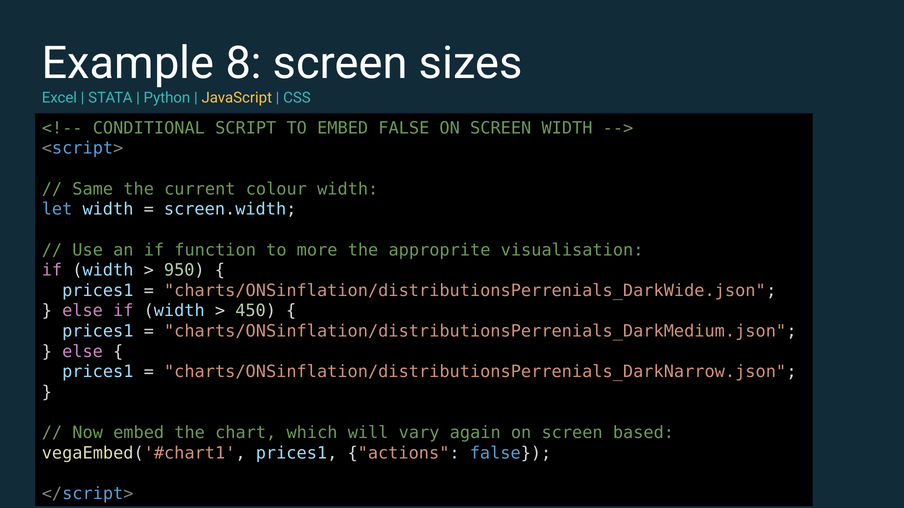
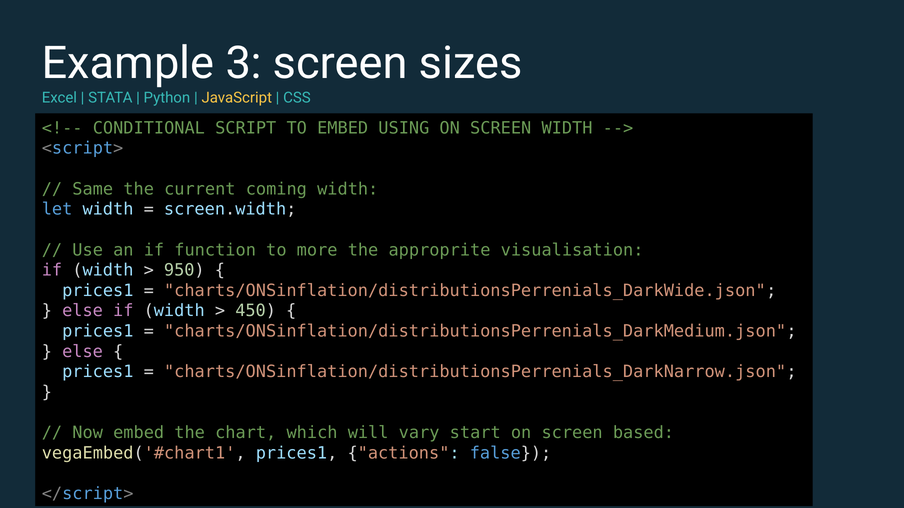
8: 8 -> 3
EMBED FALSE: FALSE -> USING
colour: colour -> coming
again: again -> start
